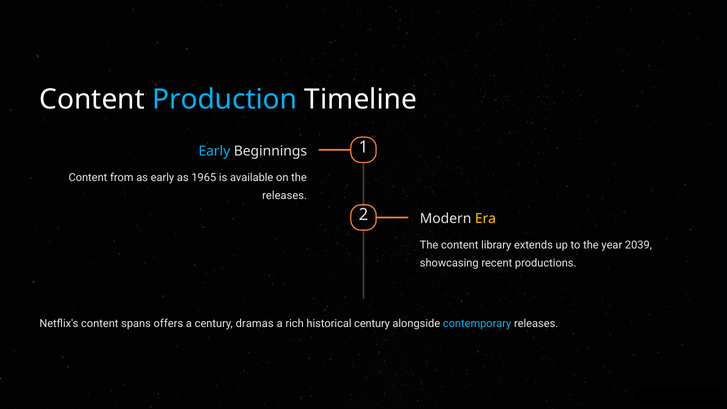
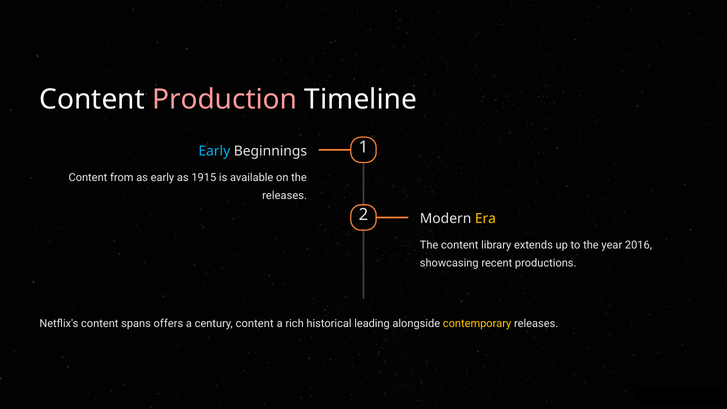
Production colour: light blue -> pink
1965: 1965 -> 1915
2039: 2039 -> 2016
century dramas: dramas -> content
historical century: century -> leading
contemporary colour: light blue -> yellow
